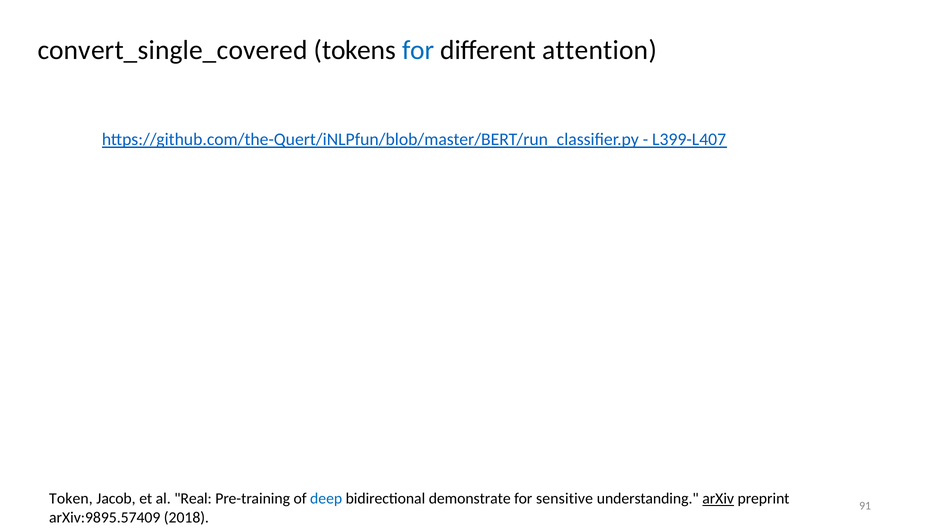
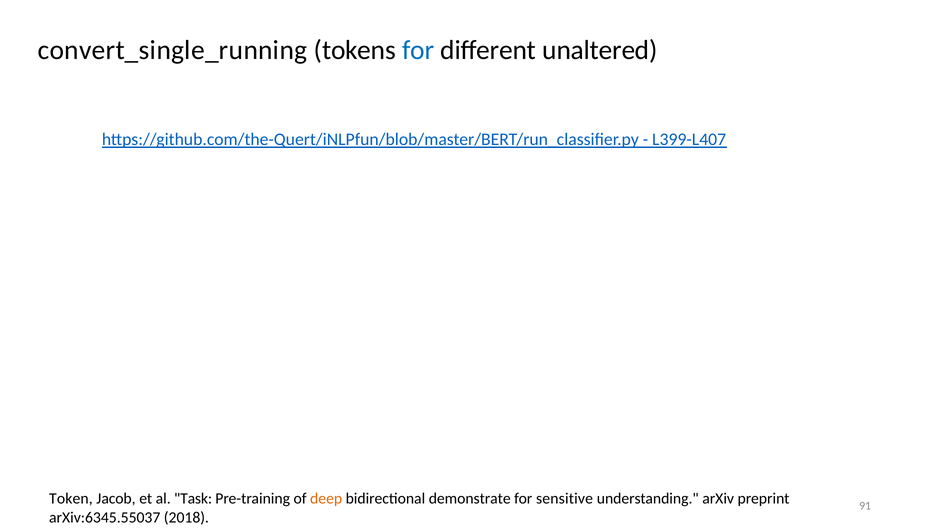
convert_single_covered: convert_single_covered -> convert_single_running
attention: attention -> unaltered
Real: Real -> Task
deep colour: blue -> orange
arXiv underline: present -> none
arXiv:9895.57409: arXiv:9895.57409 -> arXiv:6345.55037
